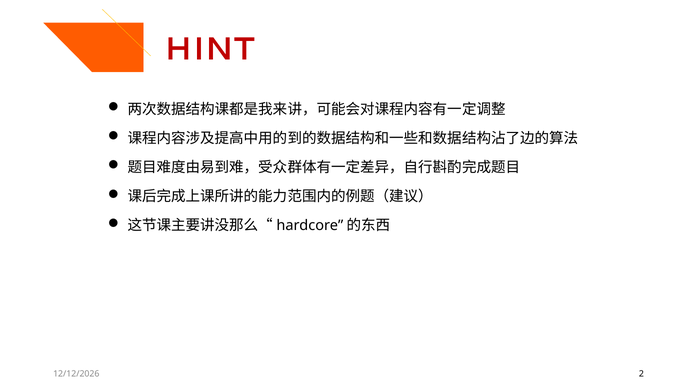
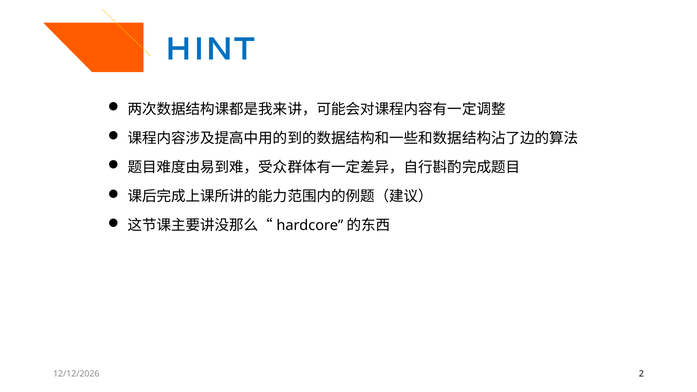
HINT colour: red -> blue
